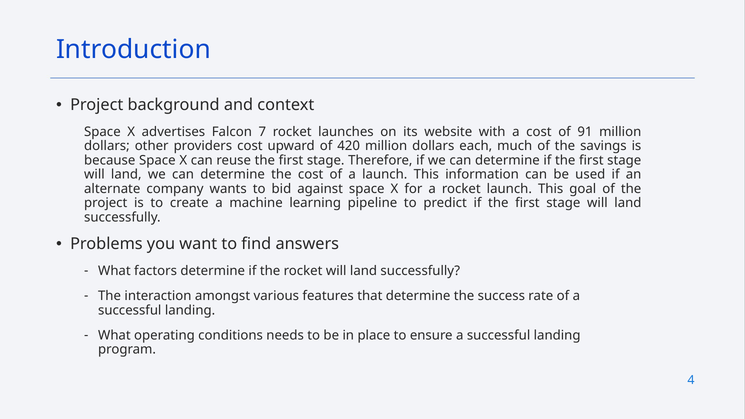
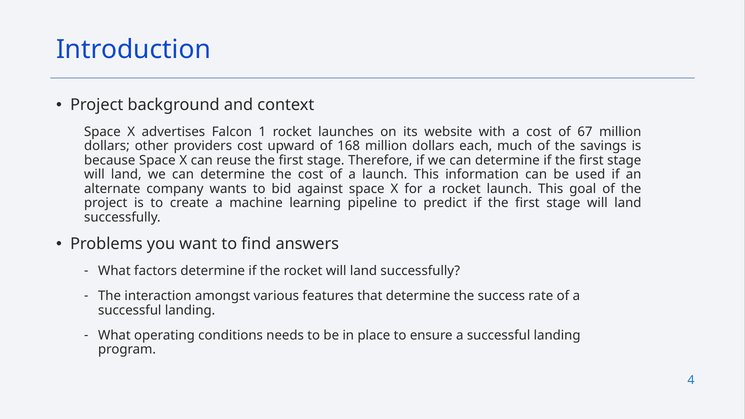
7: 7 -> 1
91: 91 -> 67
420: 420 -> 168
